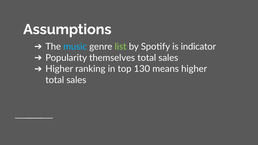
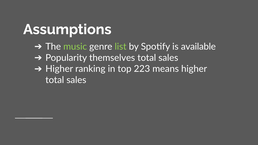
music colour: light blue -> light green
indicator: indicator -> available
130: 130 -> 223
